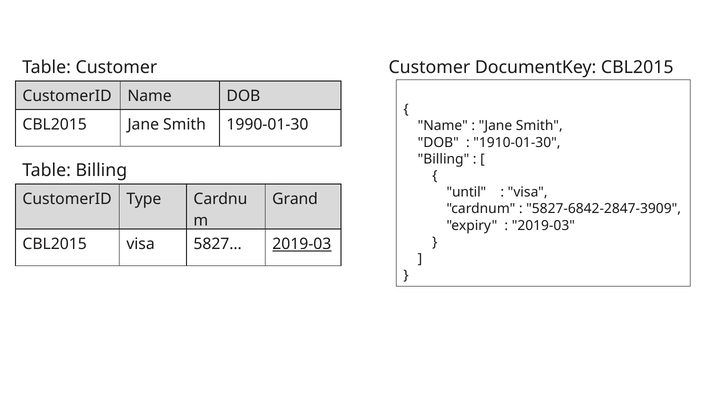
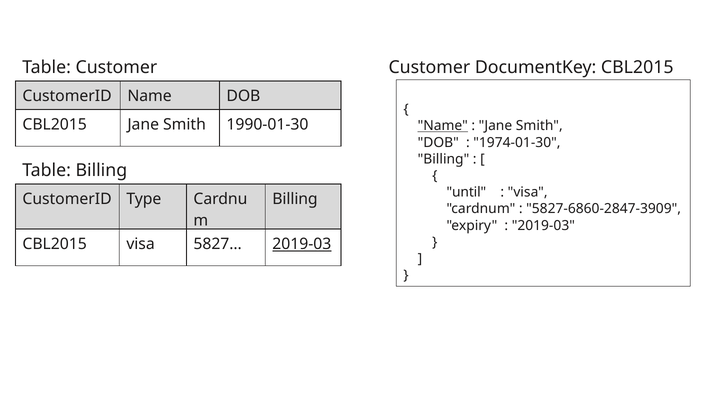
Name at (443, 126) underline: none -> present
1910-01-30: 1910-01-30 -> 1974-01-30
Grand at (295, 199): Grand -> Billing
5827-6842-2847-3909: 5827-6842-2847-3909 -> 5827-6860-2847-3909
